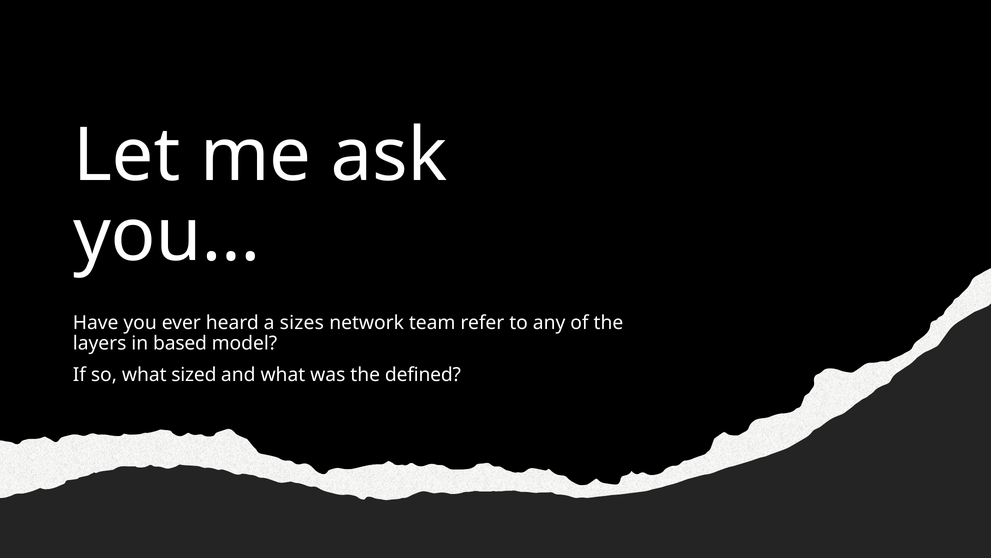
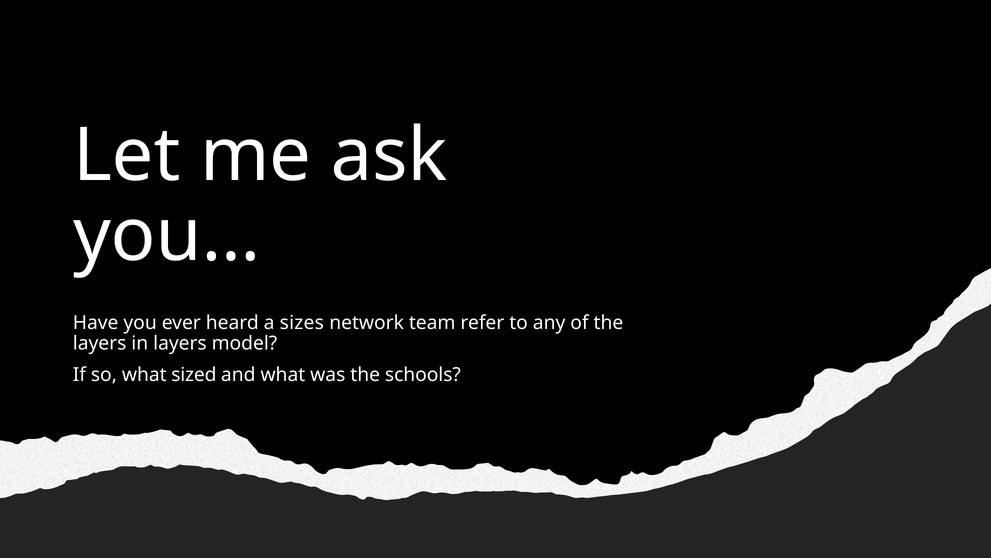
in based: based -> layers
defined: defined -> schools
